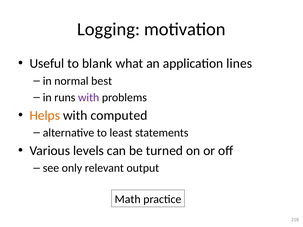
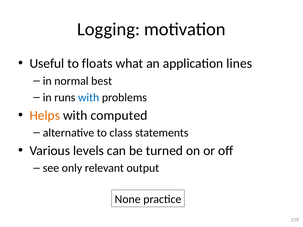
blank: blank -> floats
with at (89, 97) colour: purple -> blue
least: least -> class
Math: Math -> None
